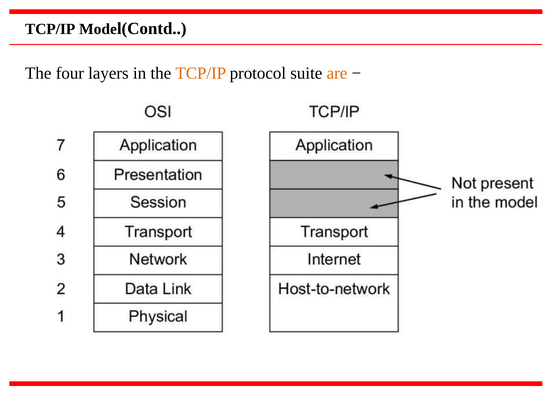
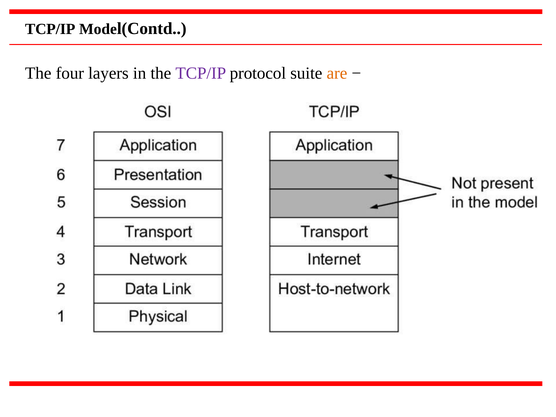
TCP/IP at (201, 73) colour: orange -> purple
